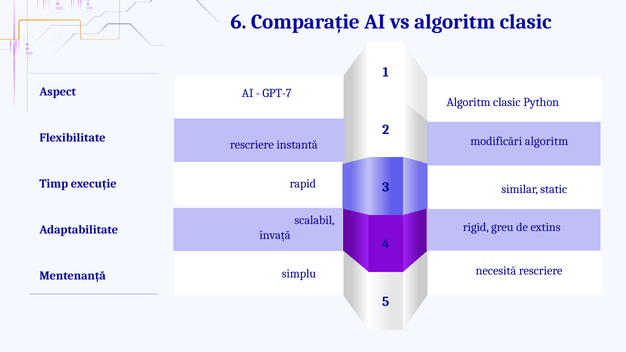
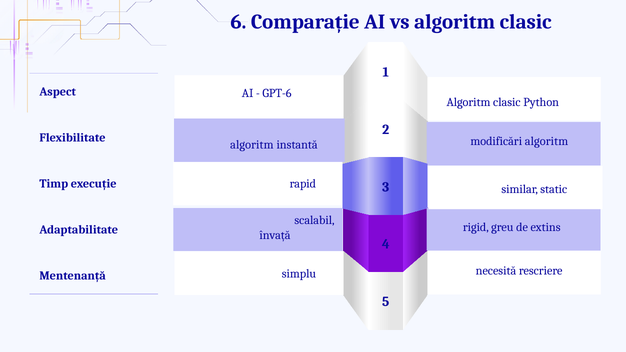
GPT-7: GPT-7 -> GPT-6
rescriere at (252, 145): rescriere -> algoritm
